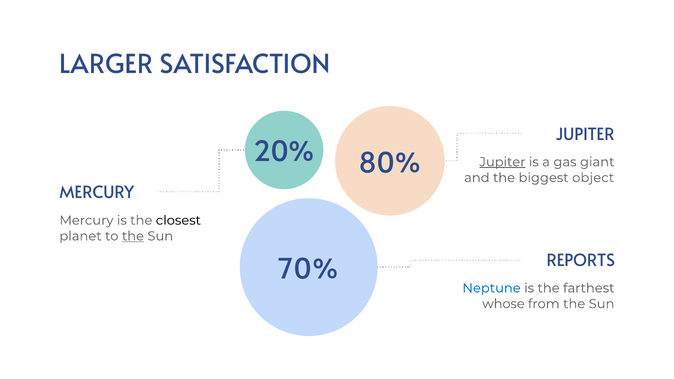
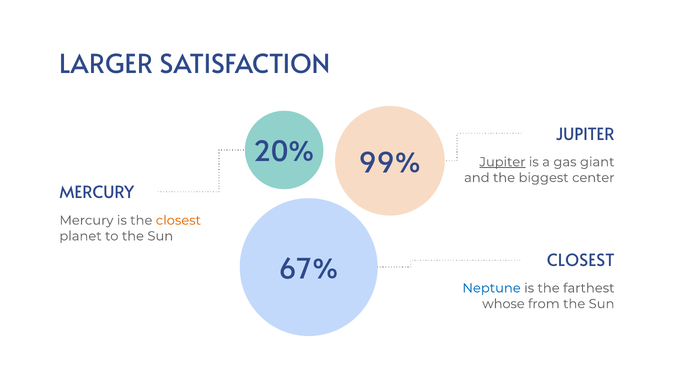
80%: 80% -> 99%
object: object -> center
closest at (178, 220) colour: black -> orange
the at (133, 236) underline: present -> none
REPORTS at (581, 261): REPORTS -> CLOSEST
70%: 70% -> 67%
